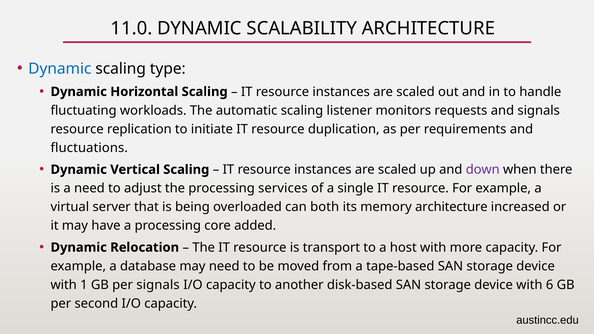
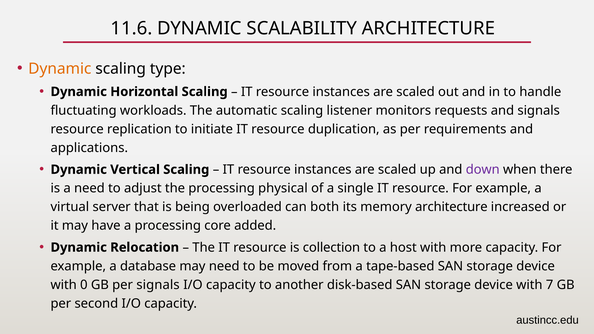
11.0: 11.0 -> 11.6
Dynamic at (60, 69) colour: blue -> orange
fluctuations: fluctuations -> applications
services: services -> physical
transport: transport -> collection
1: 1 -> 0
6: 6 -> 7
